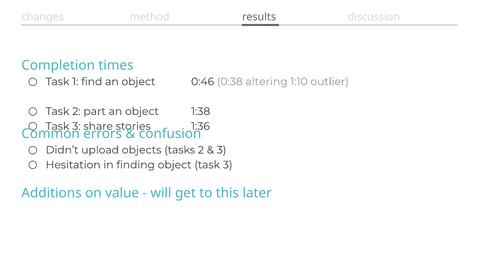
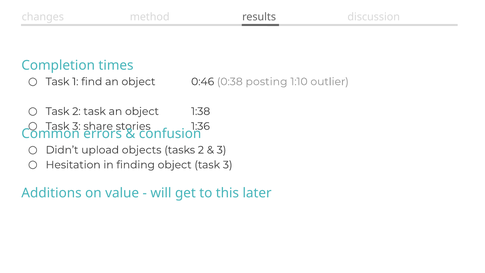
altering: altering -> posting
2 part: part -> task
